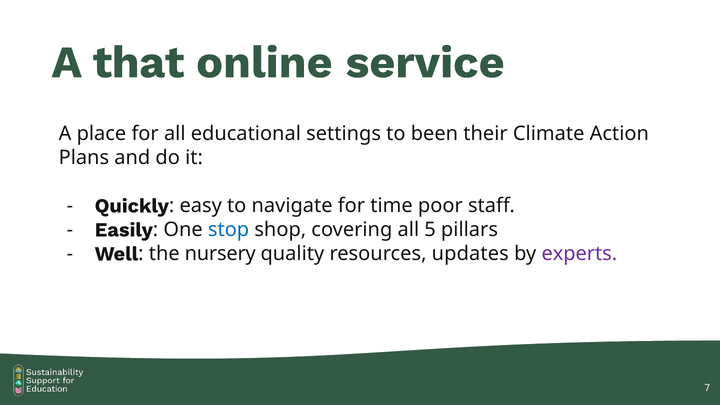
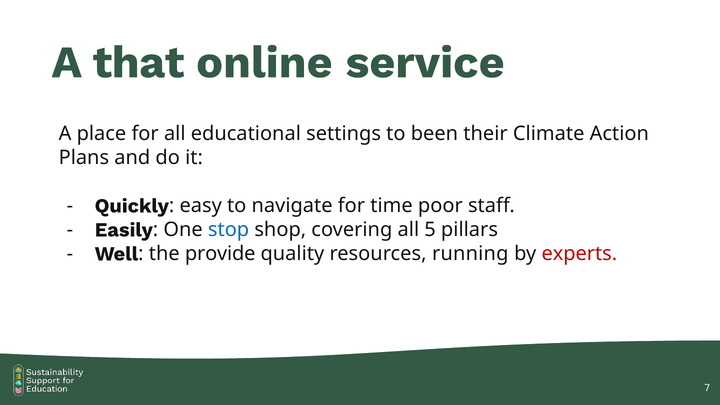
nursery: nursery -> provide
updates: updates -> running
experts colour: purple -> red
